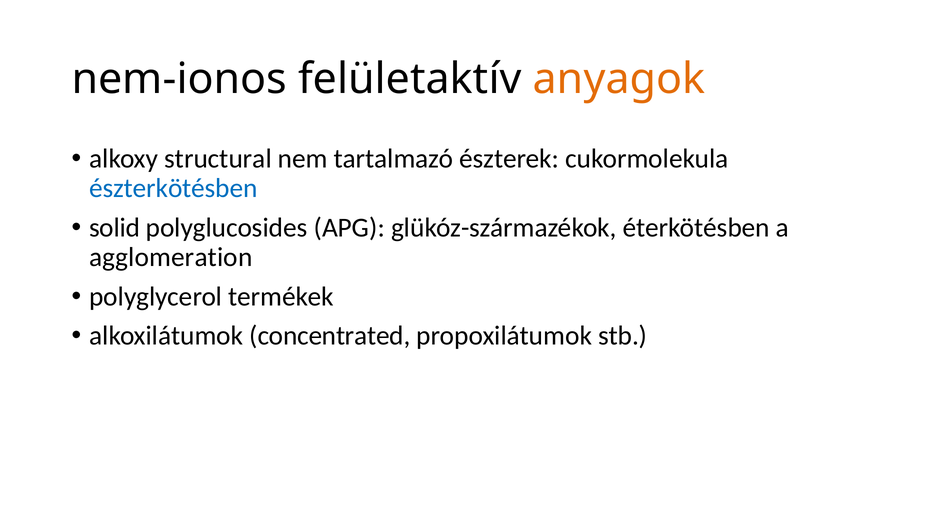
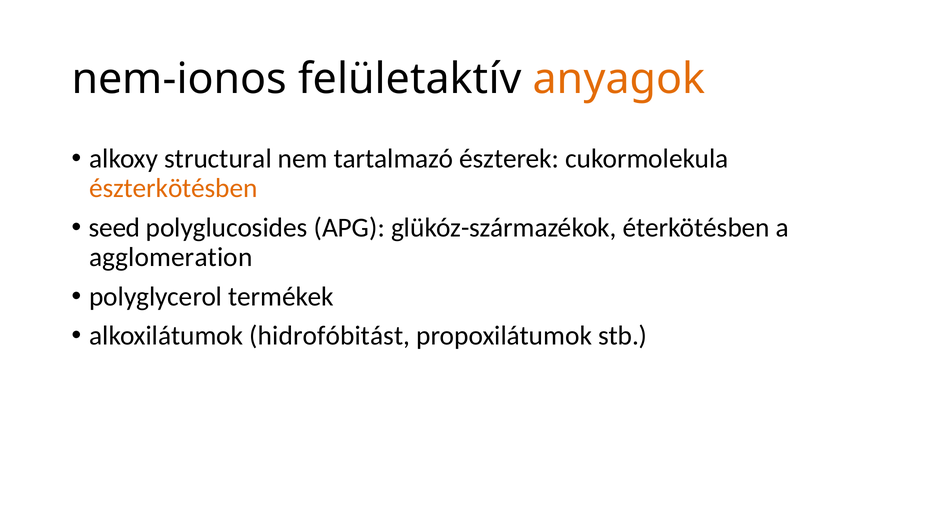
észterkötésben colour: blue -> orange
solid: solid -> seed
concentrated: concentrated -> hidrofóbitást
